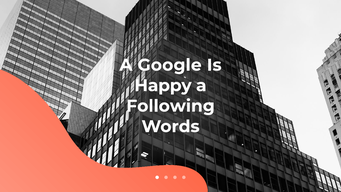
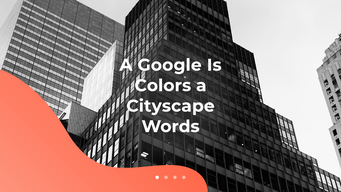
Happy: Happy -> Colors
Following: Following -> Cityscape
